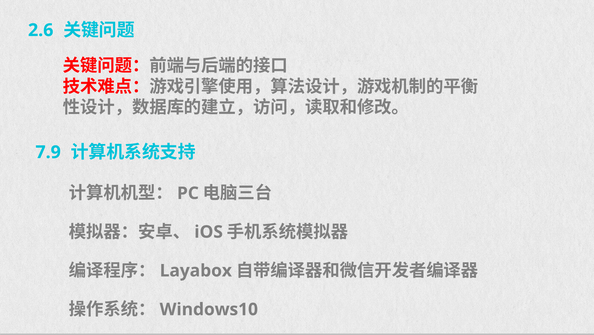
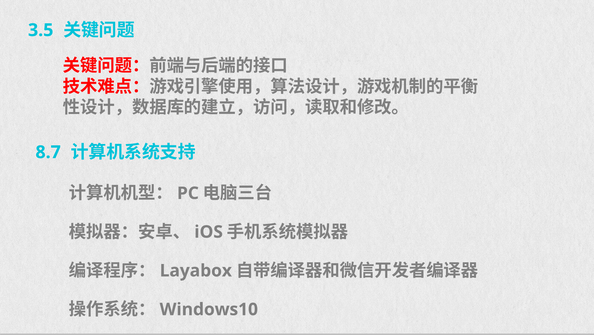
2.6: 2.6 -> 3.5
7.9: 7.9 -> 8.7
